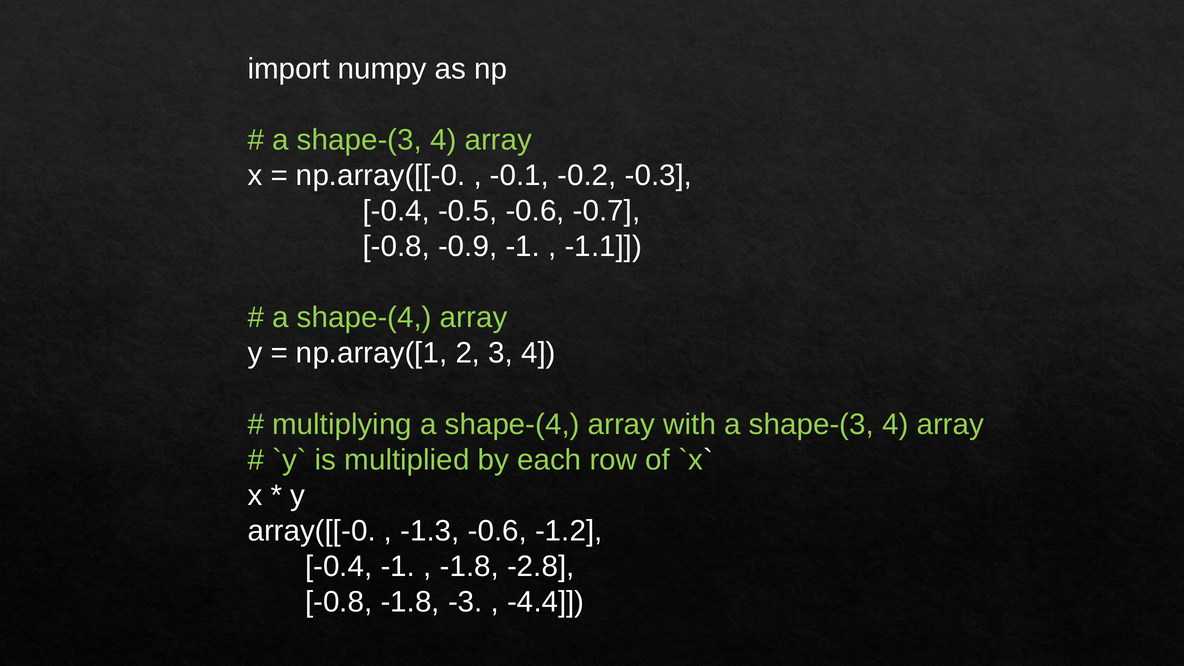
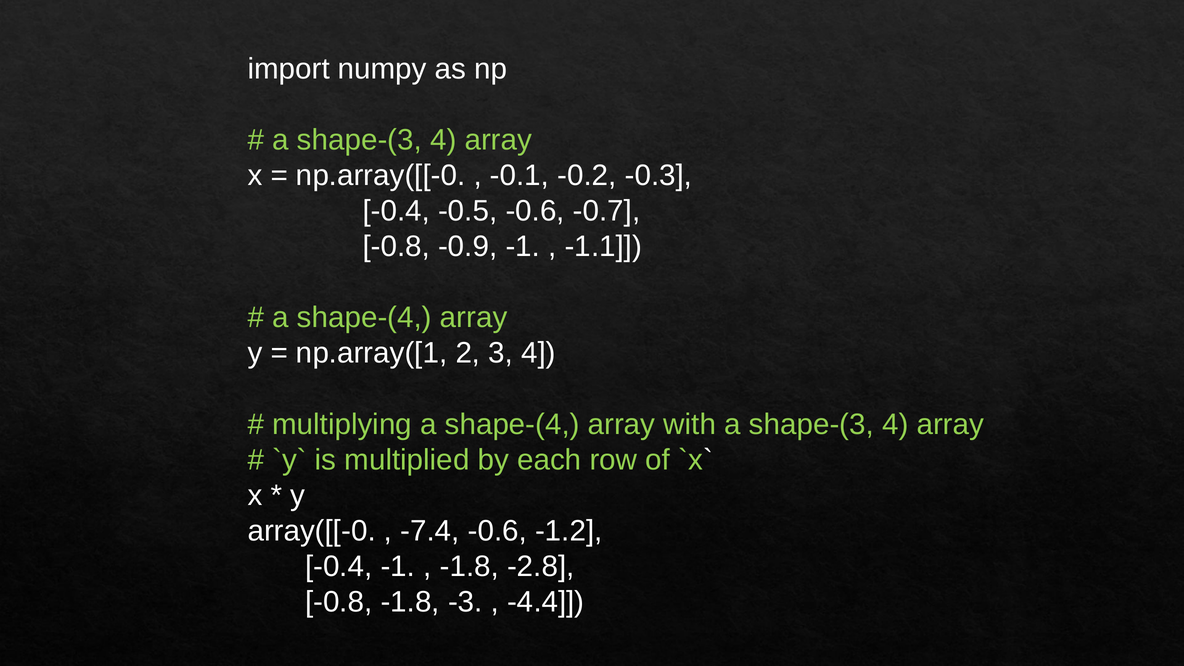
-1.3: -1.3 -> -7.4
